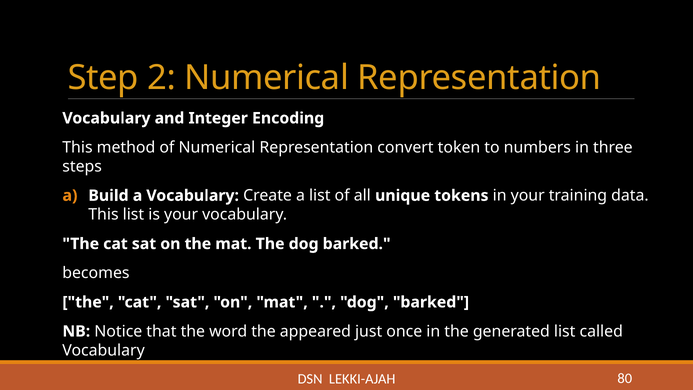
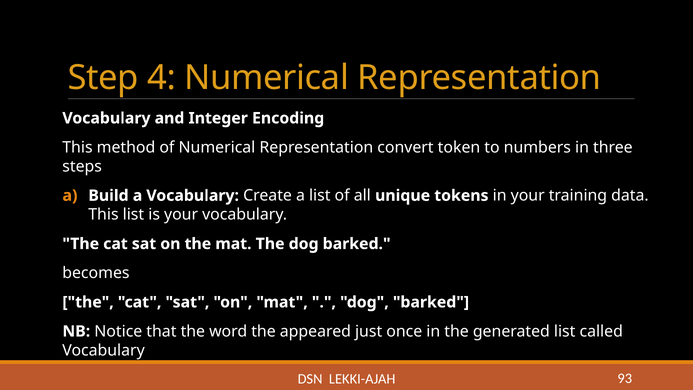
2: 2 -> 4
80: 80 -> 93
